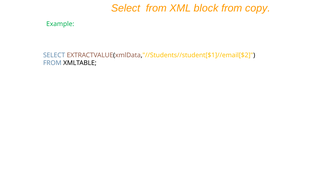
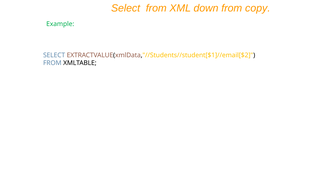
block: block -> down
